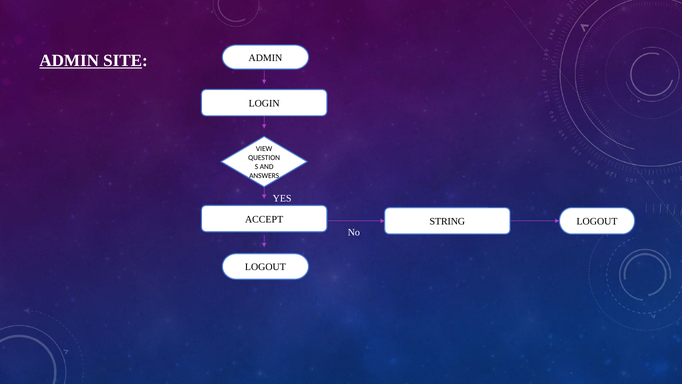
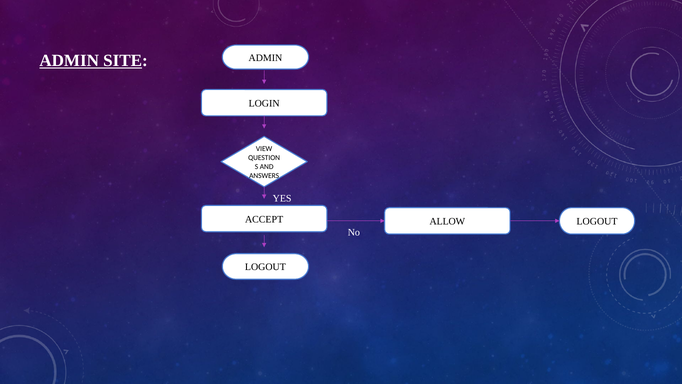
STRING: STRING -> ALLOW
